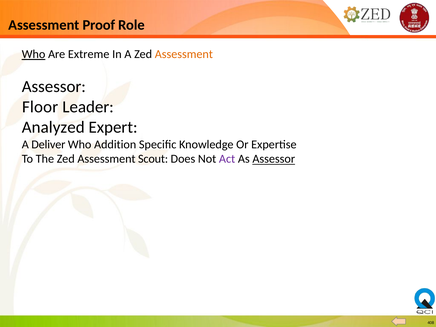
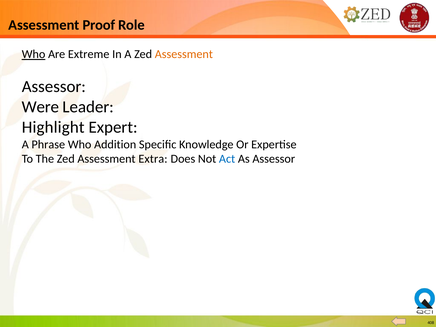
Floor: Floor -> Were
Analyzed: Analyzed -> Highlight
Deliver: Deliver -> Phrase
Scout: Scout -> Extra
Act colour: purple -> blue
Assessor at (274, 159) underline: present -> none
